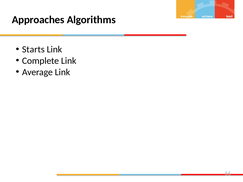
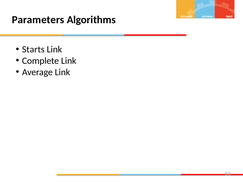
Approaches: Approaches -> Parameters
